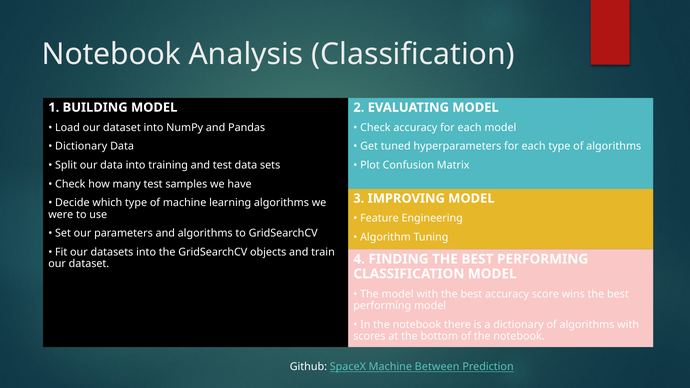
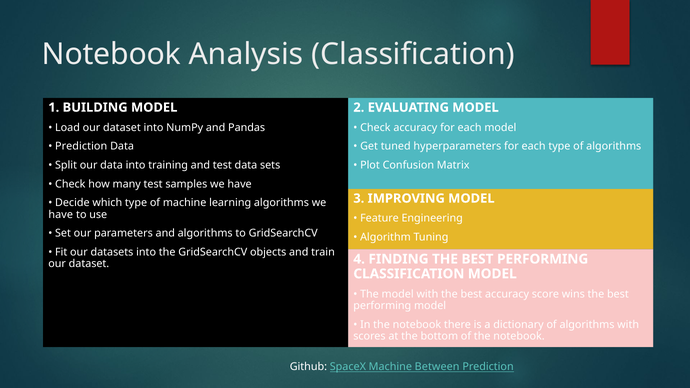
Dictionary at (81, 146): Dictionary -> Prediction
were at (61, 215): were -> have
